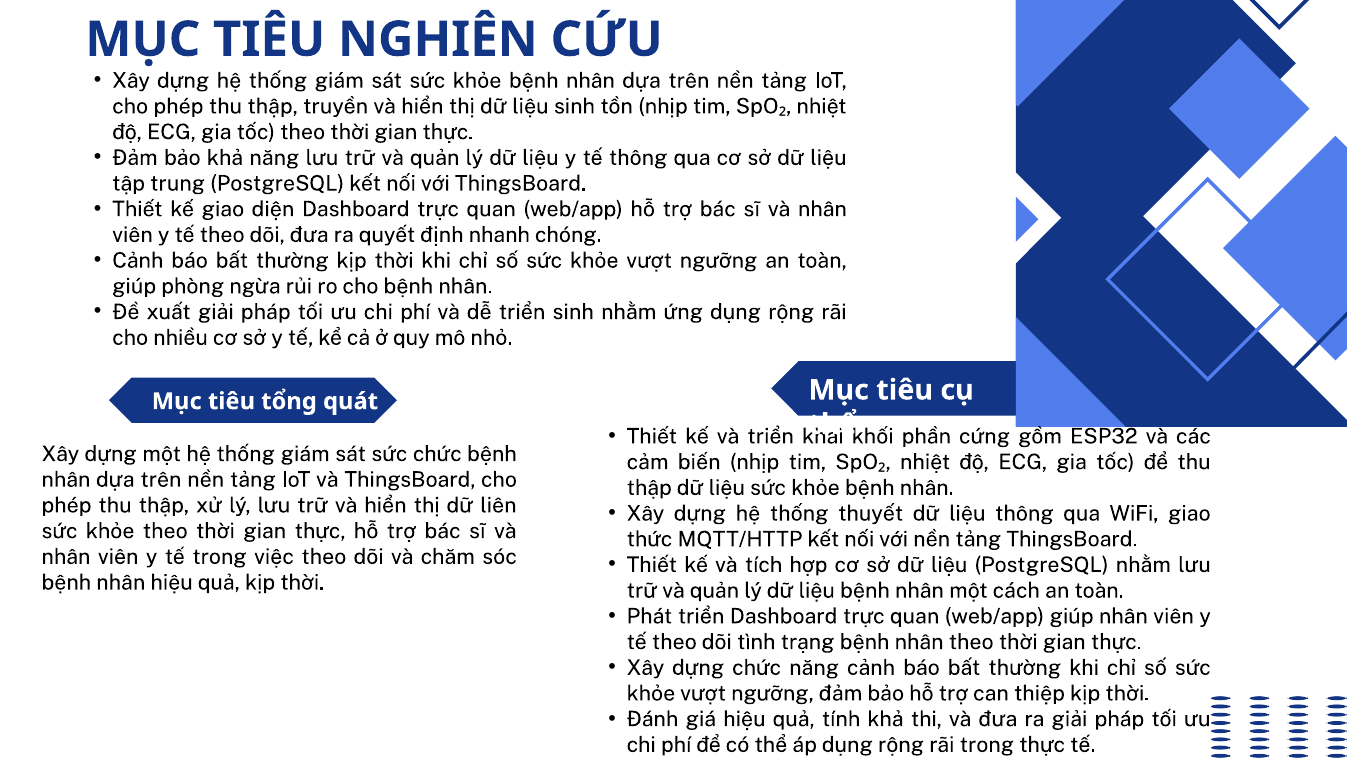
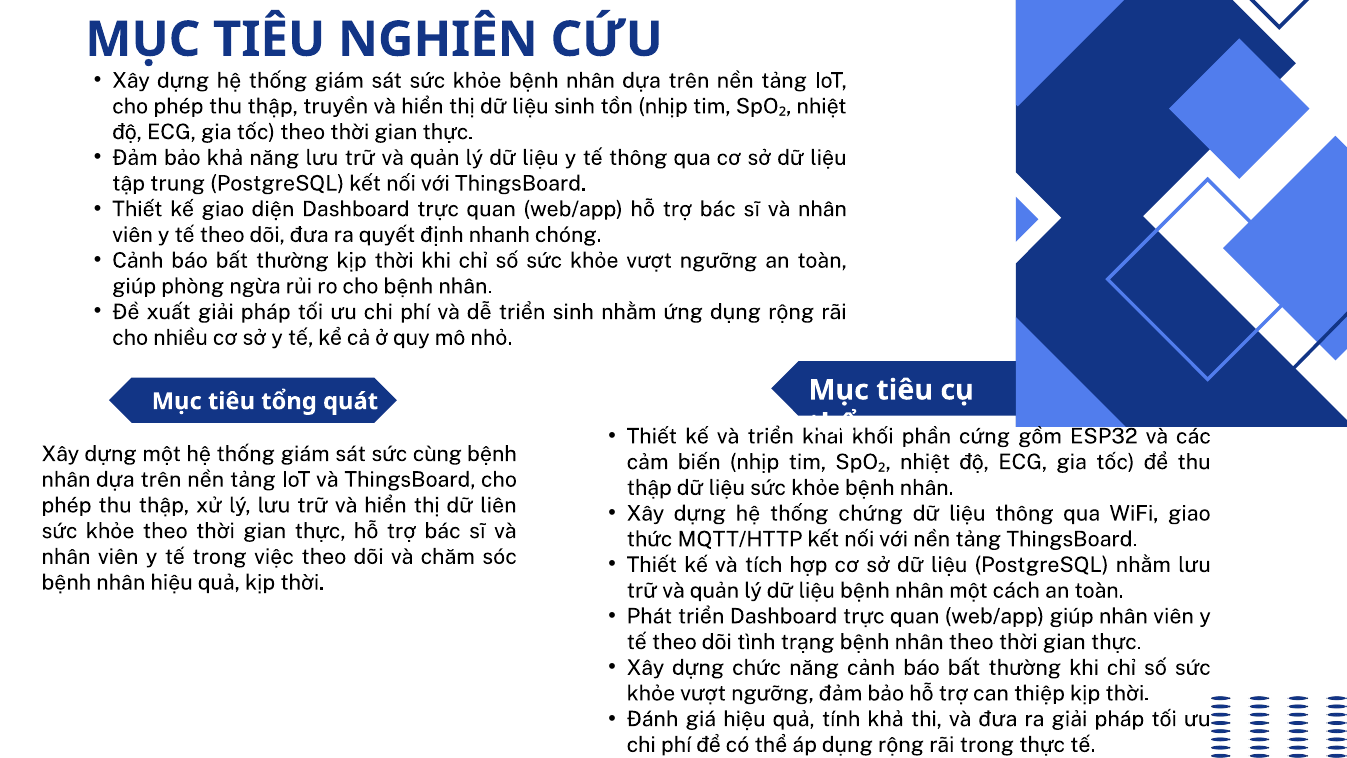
sức chức: chức -> cùng
thuyết: thuyết -> chứng
